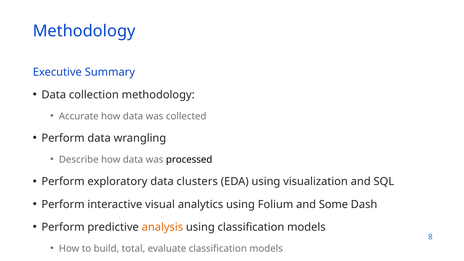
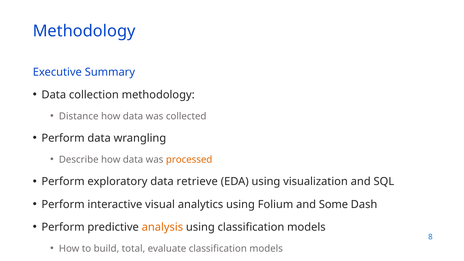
Accurate: Accurate -> Distance
processed colour: black -> orange
clusters: clusters -> retrieve
